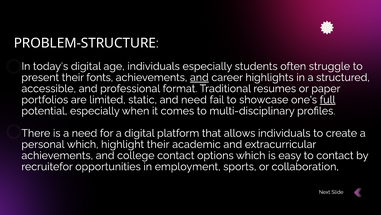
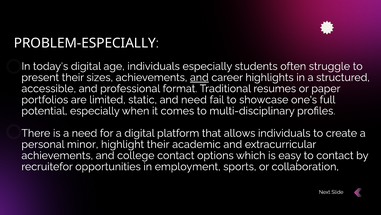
PROBLEM-STRUCTURE: PROBLEM-STRUCTURE -> PROBLEM-ESPECIALLY
fonts: fonts -> sizes
full underline: present -> none
personal which: which -> minor
